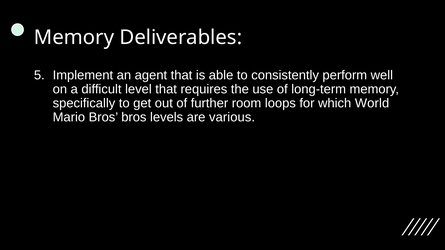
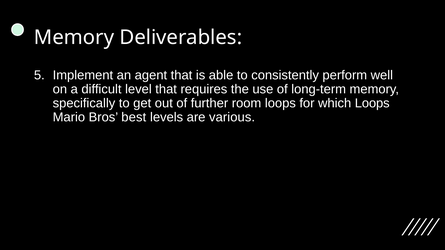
which World: World -> Loops
Bros bros: bros -> best
